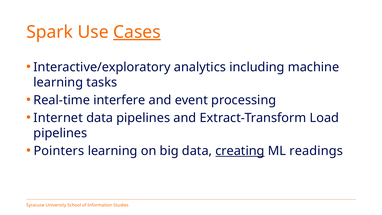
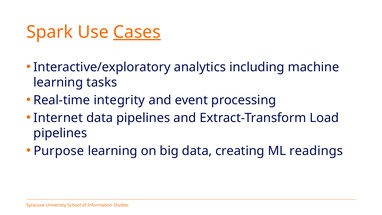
interfere: interfere -> integrity
Pointers: Pointers -> Purpose
creating underline: present -> none
